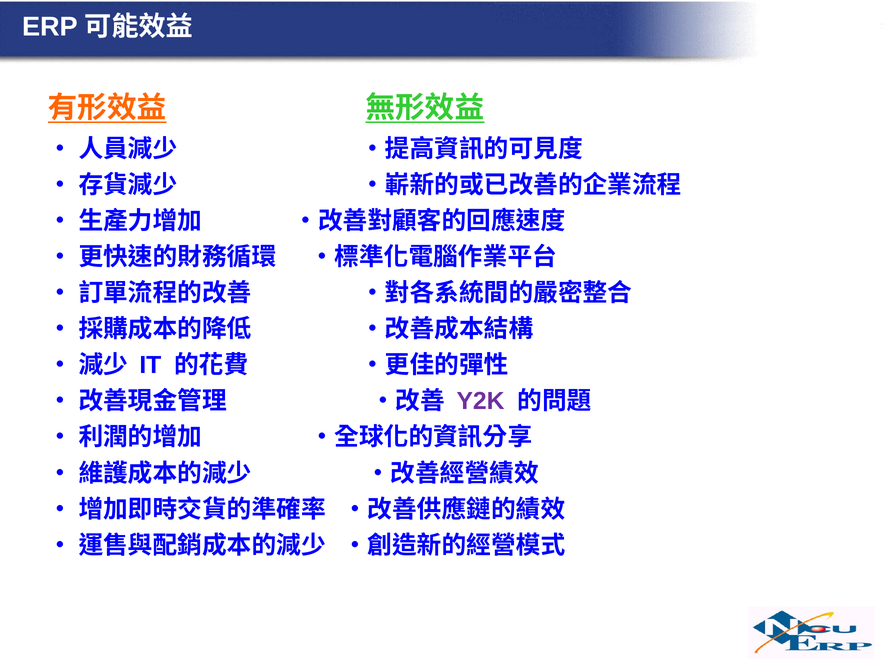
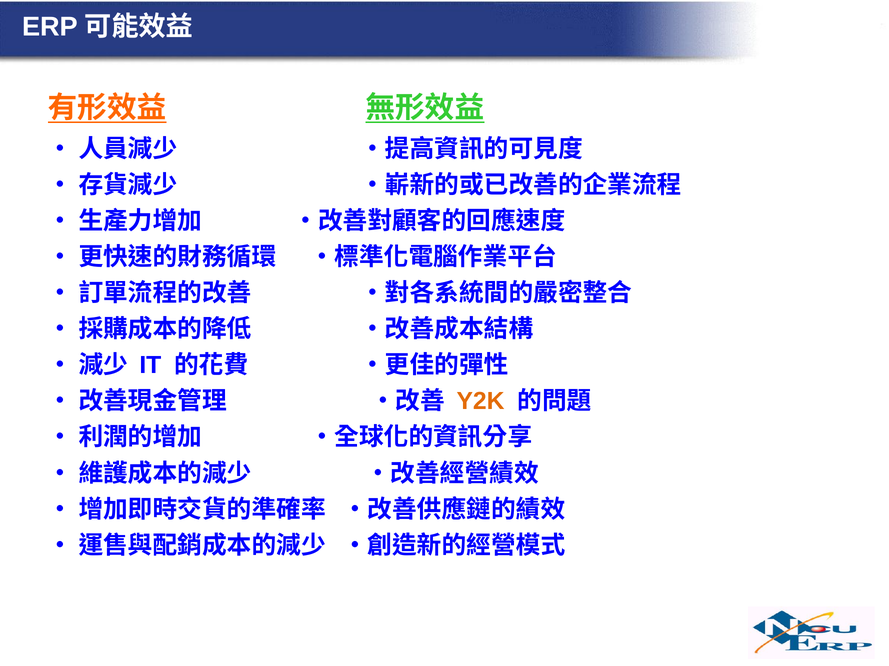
Y2K colour: purple -> orange
